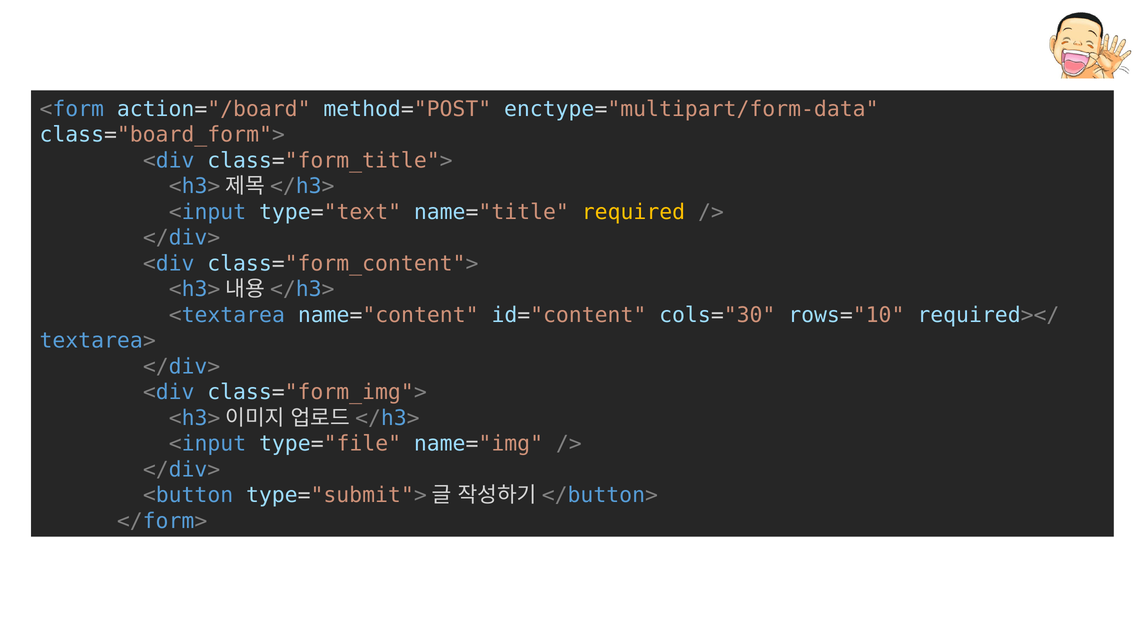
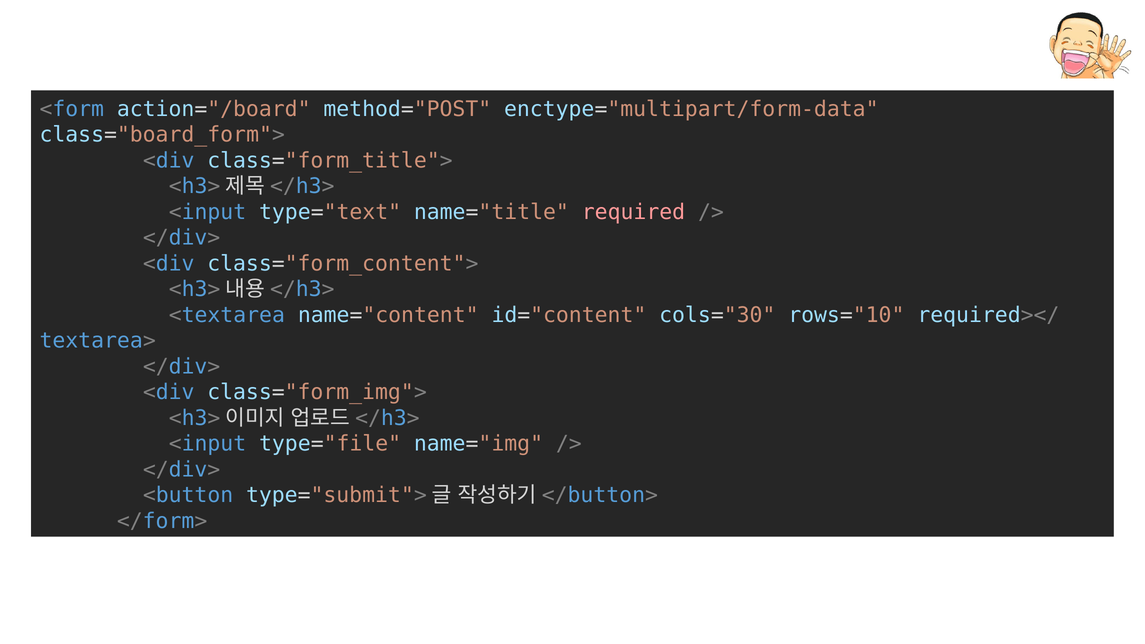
required colour: yellow -> pink
